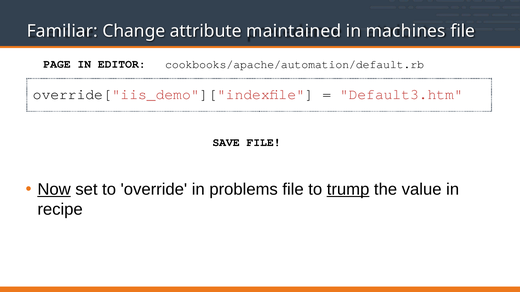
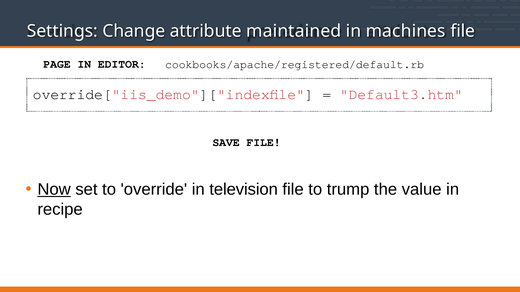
Familiar: Familiar -> Settings
cookbooks/apache/automation/default.rb: cookbooks/apache/automation/default.rb -> cookbooks/apache/registered/default.rb
problems: problems -> television
trump underline: present -> none
